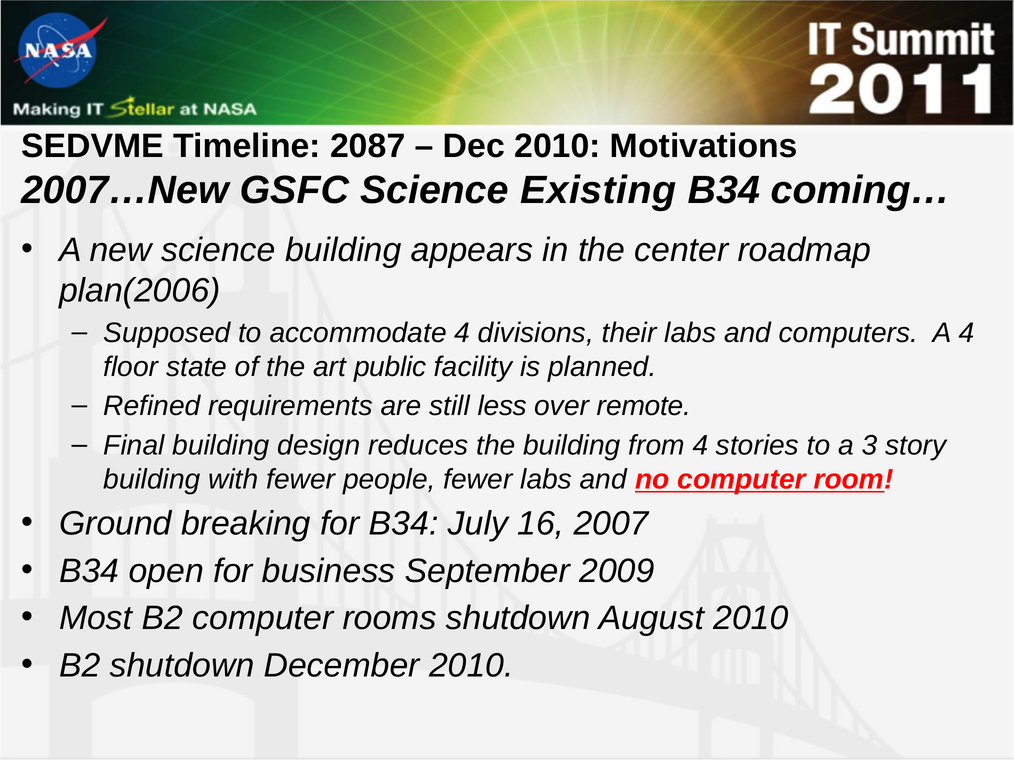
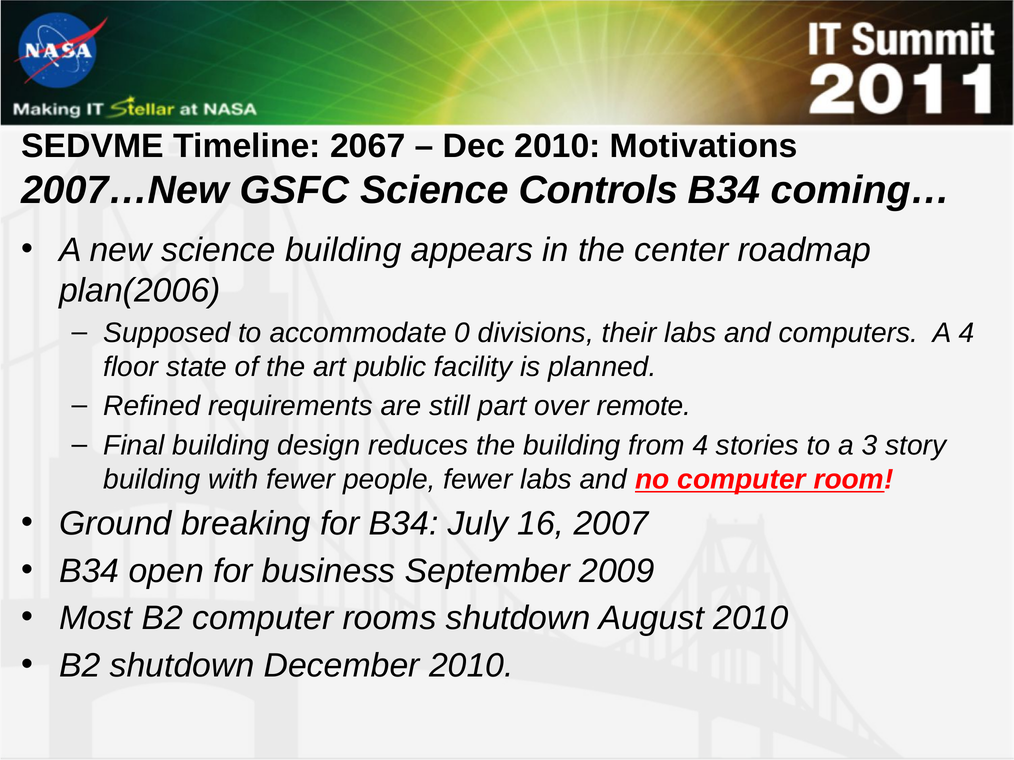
2087: 2087 -> 2067
Existing: Existing -> Controls
accommodate 4: 4 -> 0
less: less -> part
